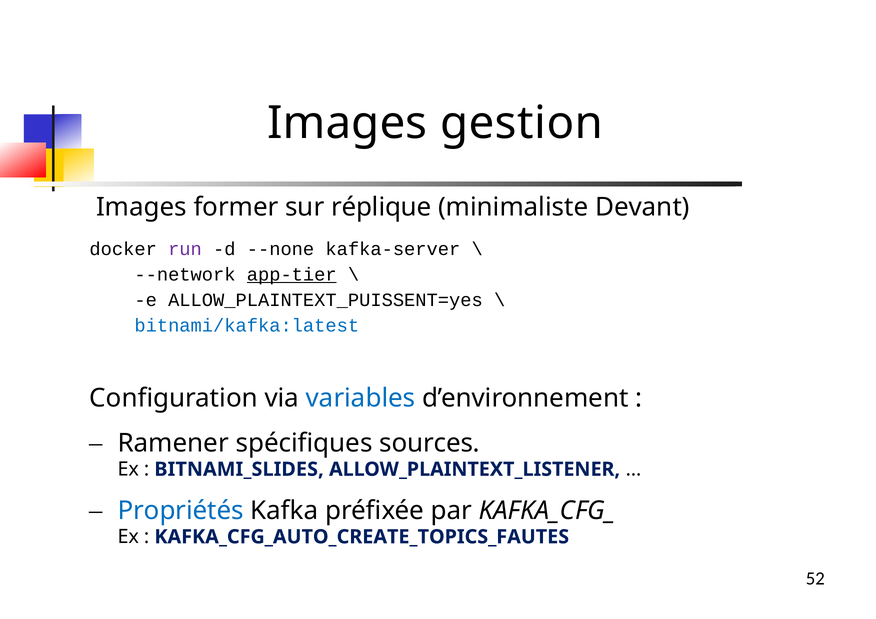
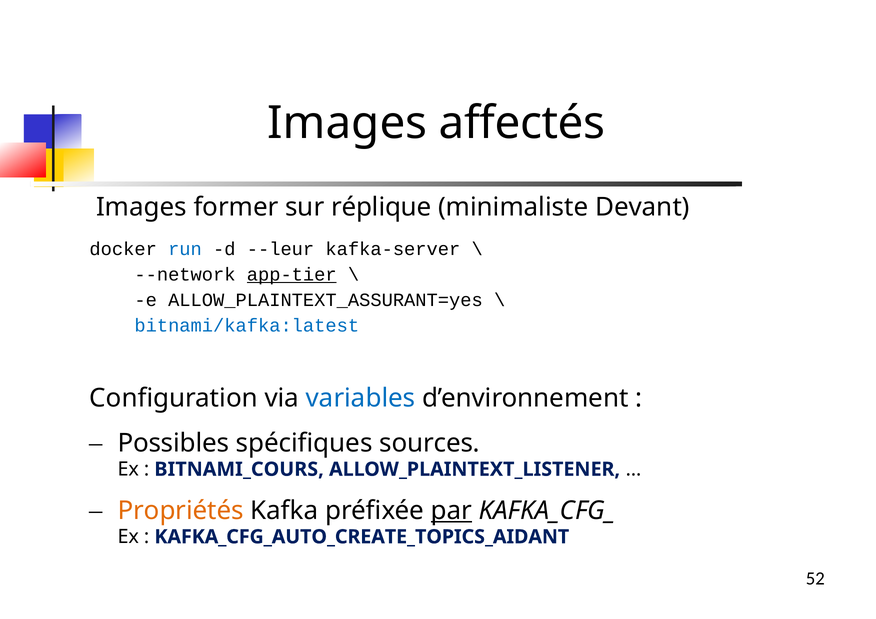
gestion: gestion -> affectés
run colour: purple -> blue
--none: --none -> --leur
ALLOW_PLAINTEXT_PUISSENT=yes: ALLOW_PLAINTEXT_PUISSENT=yes -> ALLOW_PLAINTEXT_ASSURANT=yes
Ramener: Ramener -> Possibles
BITNAMI_SLIDES: BITNAMI_SLIDES -> BITNAMI_COURS
Propriétés colour: blue -> orange
par underline: none -> present
KAFKA_CFG_AUTO_CREATE_TOPICS_FAUTES: KAFKA_CFG_AUTO_CREATE_TOPICS_FAUTES -> KAFKA_CFG_AUTO_CREATE_TOPICS_AIDANT
